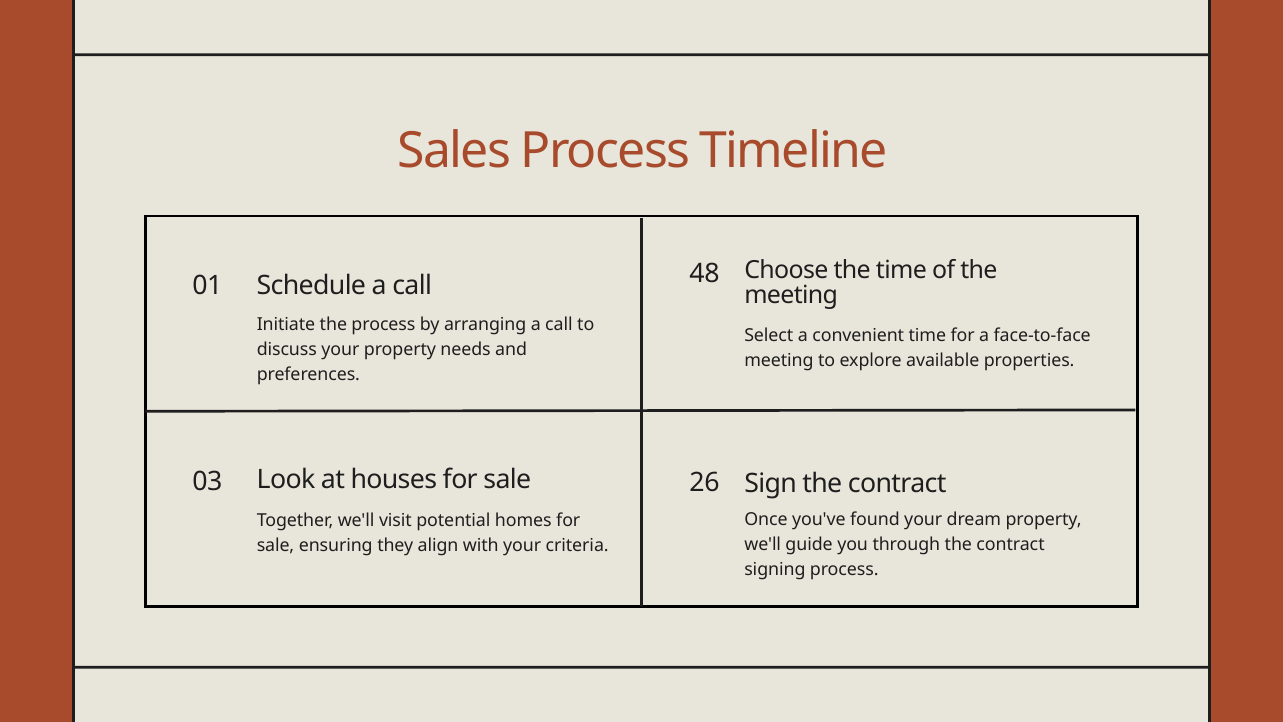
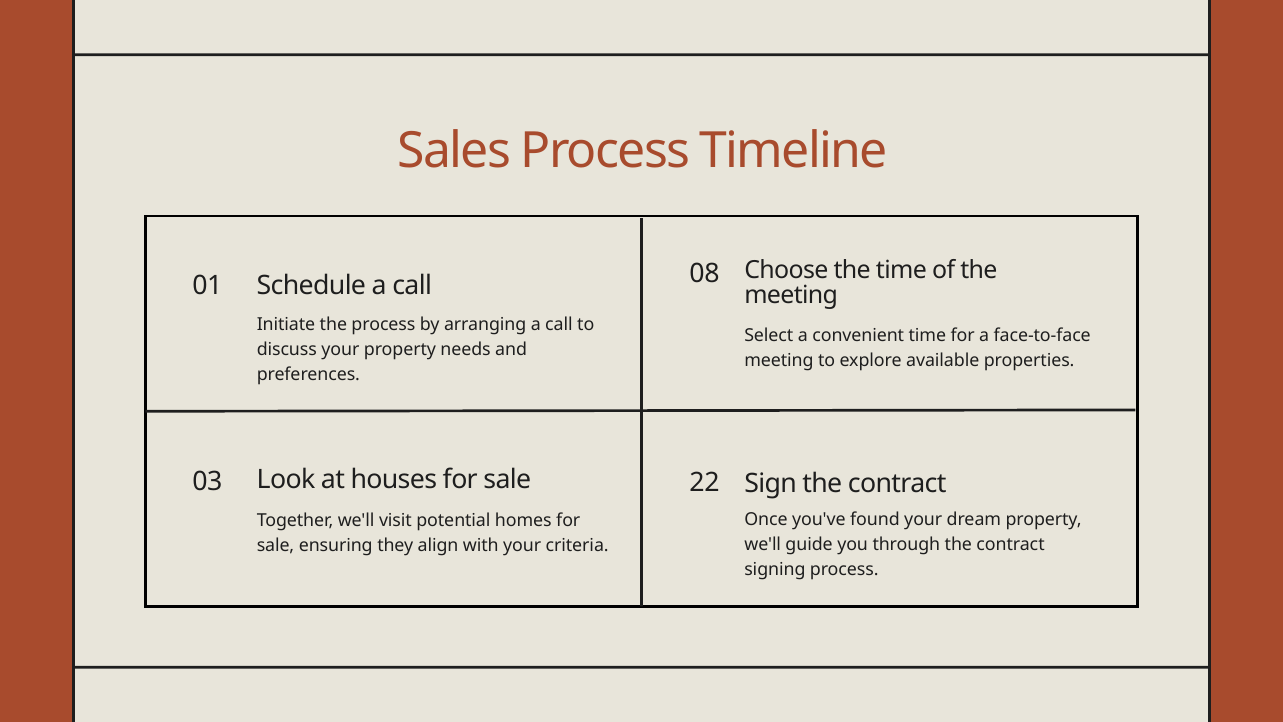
48: 48 -> 08
26: 26 -> 22
